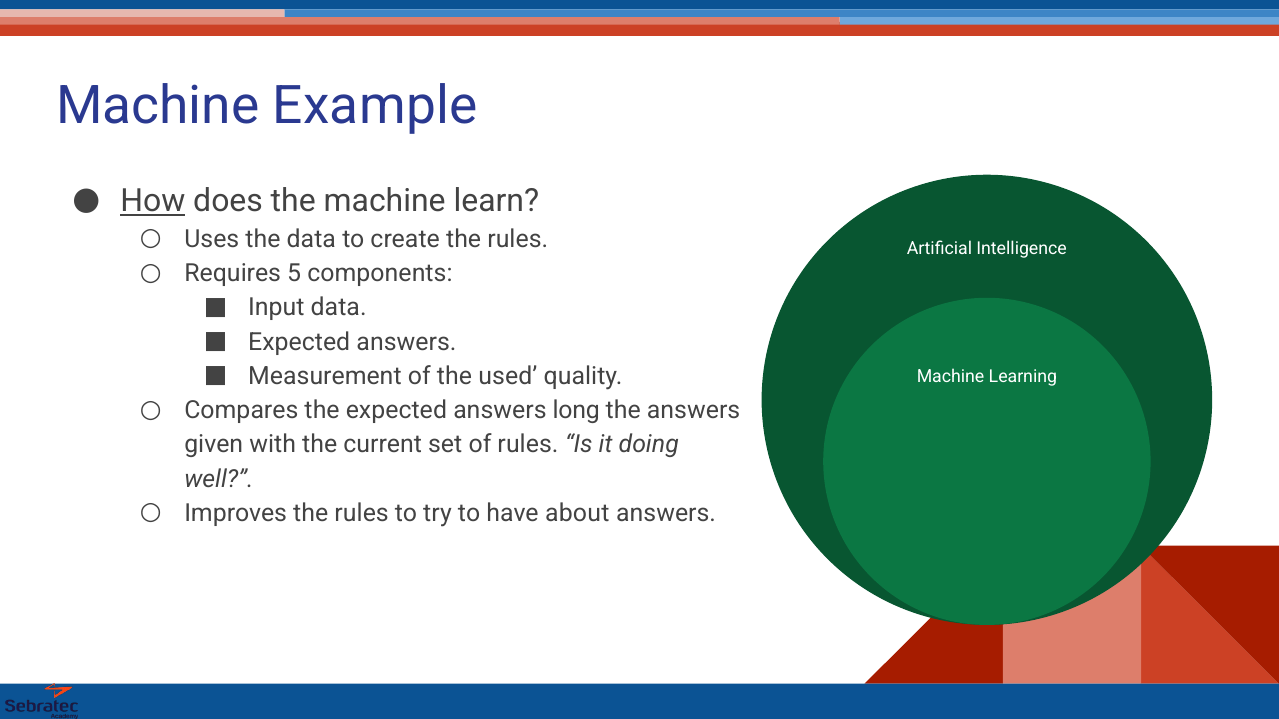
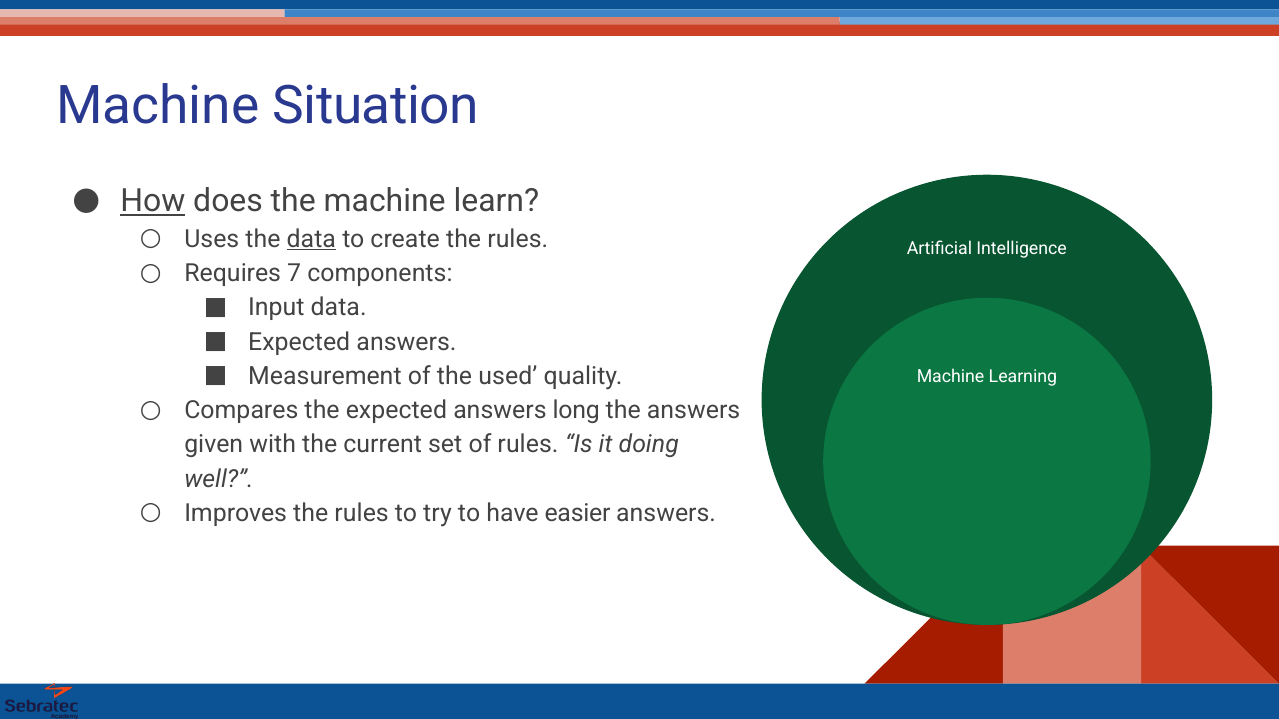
Example: Example -> Situation
data at (311, 239) underline: none -> present
5: 5 -> 7
about: about -> easier
